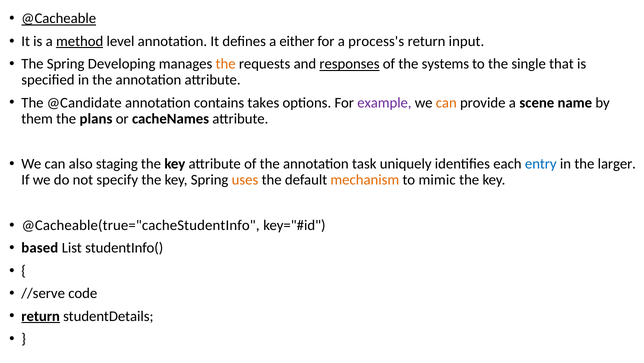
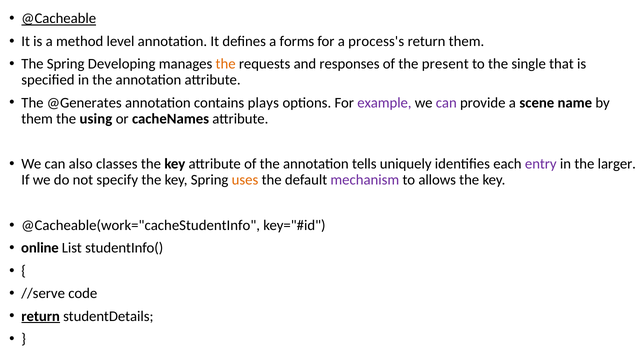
method underline: present -> none
either: either -> forms
return input: input -> them
responses underline: present -> none
systems: systems -> present
@Candidate: @Candidate -> @Generates
takes: takes -> plays
can at (446, 102) colour: orange -> purple
plans: plans -> using
staging: staging -> classes
task: task -> tells
entry colour: blue -> purple
mechanism colour: orange -> purple
mimic: mimic -> allows
@Cacheable(true="cacheStudentInfo: @Cacheable(true="cacheStudentInfo -> @Cacheable(work="cacheStudentInfo
based: based -> online
